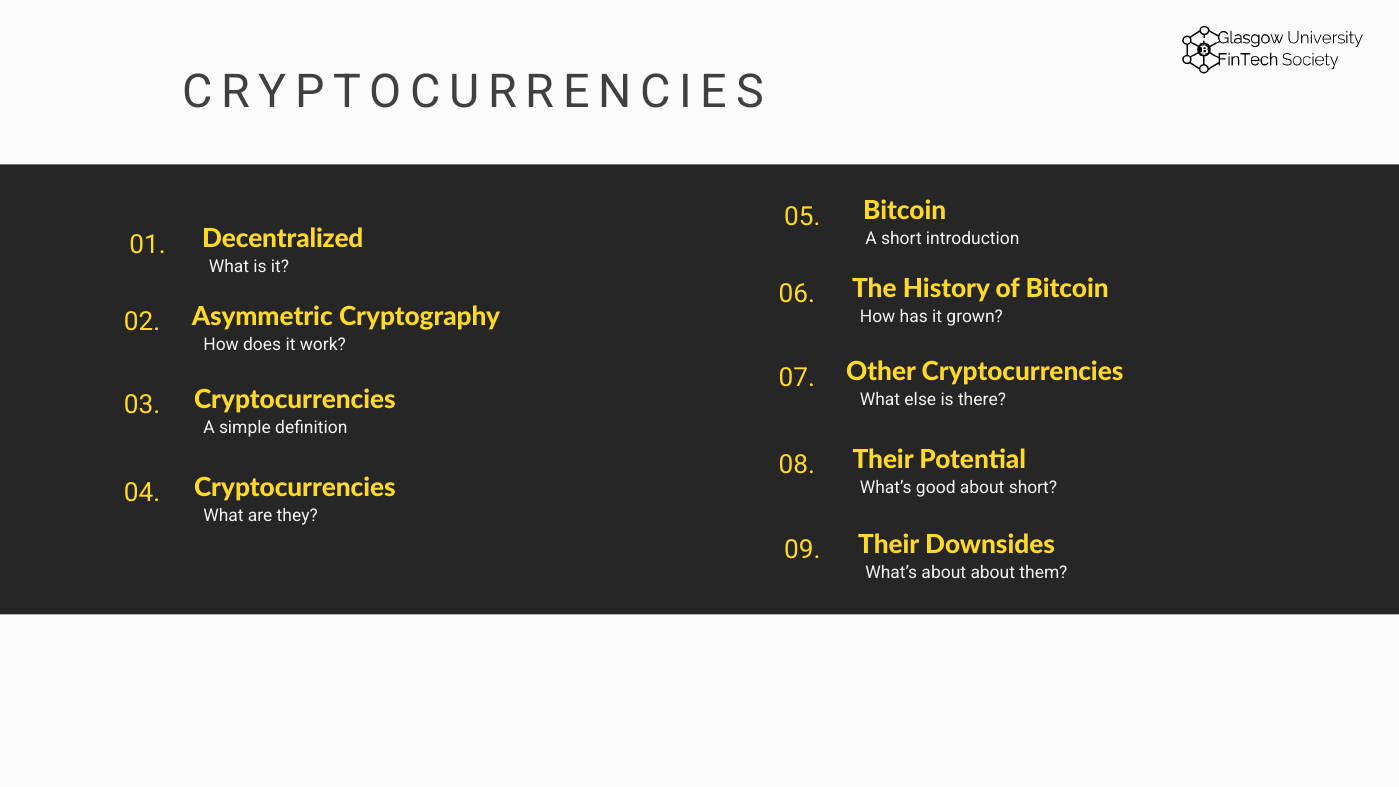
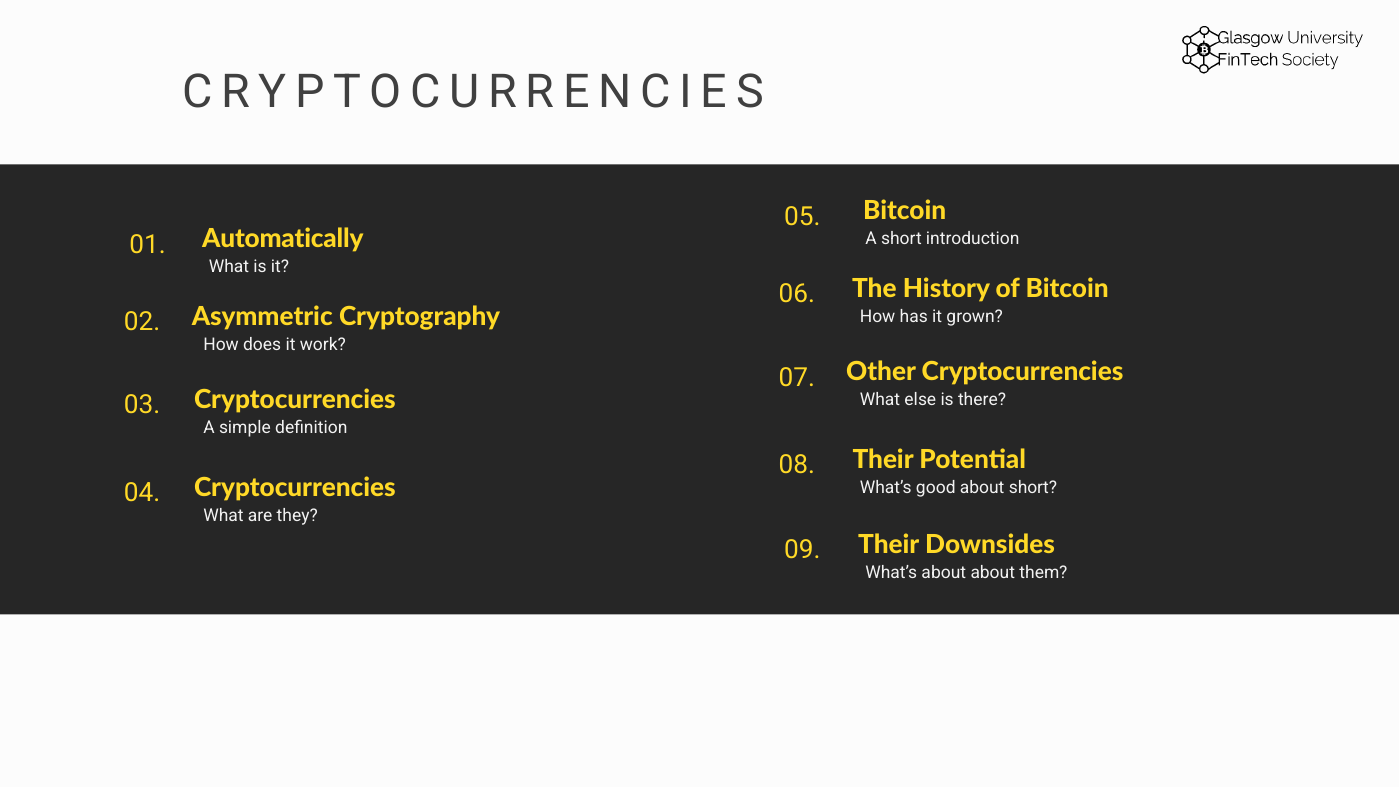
Decentralized: Decentralized -> Automatically
